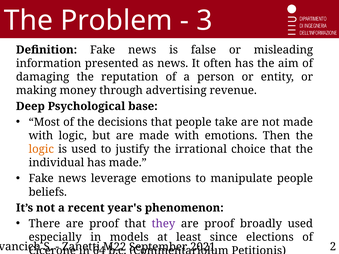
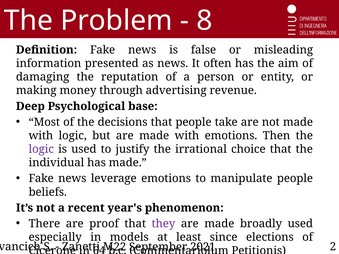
3: 3 -> 8
logic at (41, 149) colour: orange -> purple
proof at (219, 224): proof -> made
